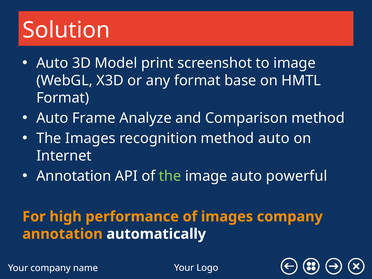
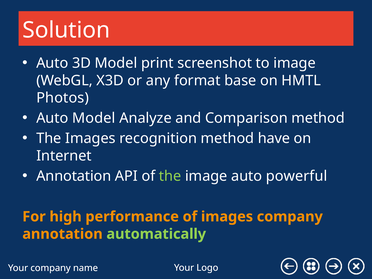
Format at (63, 98): Format -> Photos
Auto Frame: Frame -> Model
method auto: auto -> have
automatically colour: white -> light green
